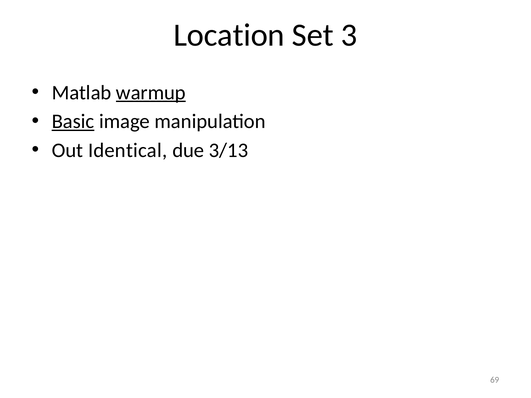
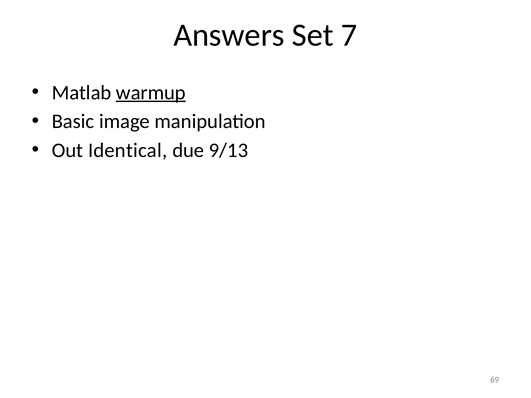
Location: Location -> Answers
3: 3 -> 7
Basic underline: present -> none
3/13: 3/13 -> 9/13
